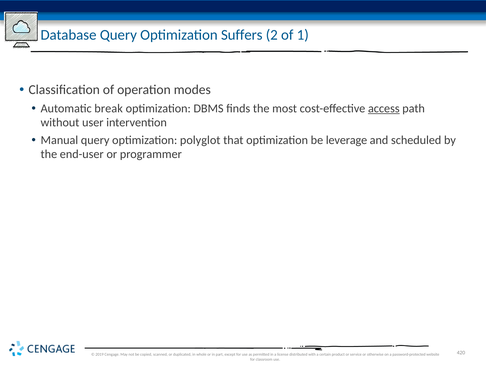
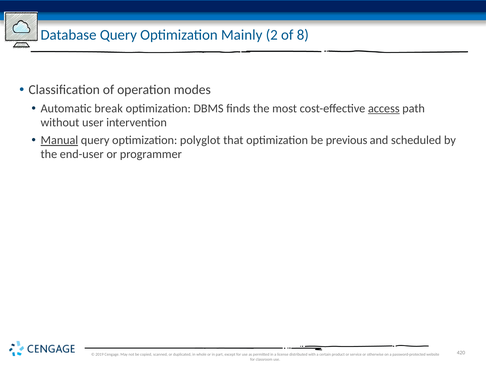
Suffers: Suffers -> Mainly
1: 1 -> 8
Manual underline: none -> present
leverage: leverage -> previous
